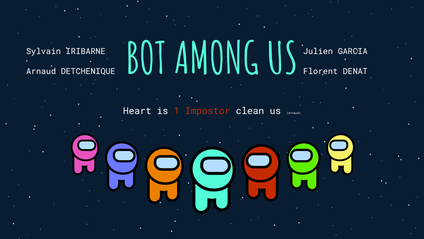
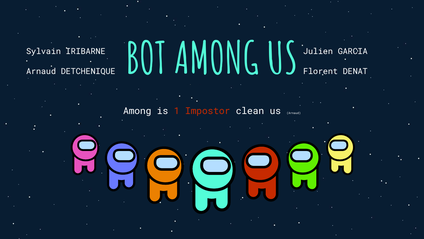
Heart at (137, 111): Heart -> Among
